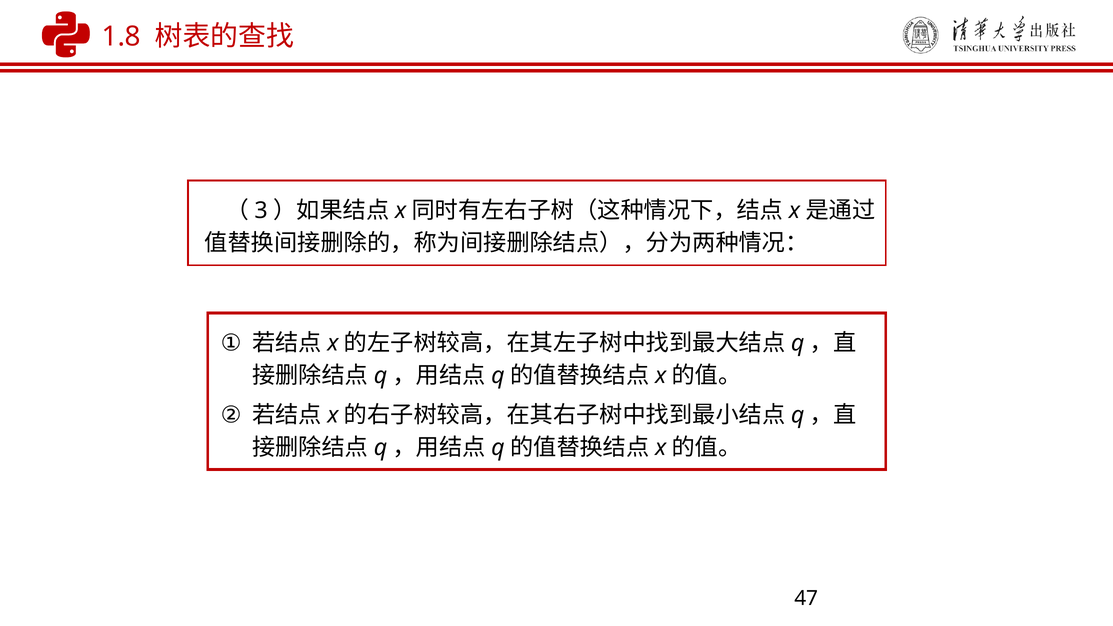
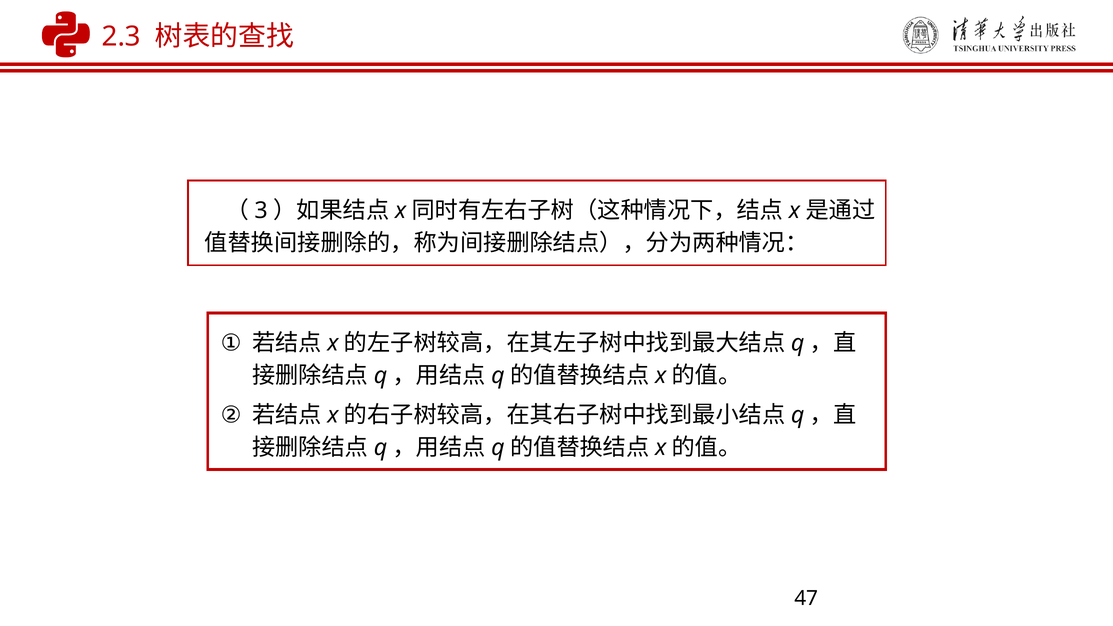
1.8: 1.8 -> 2.3
